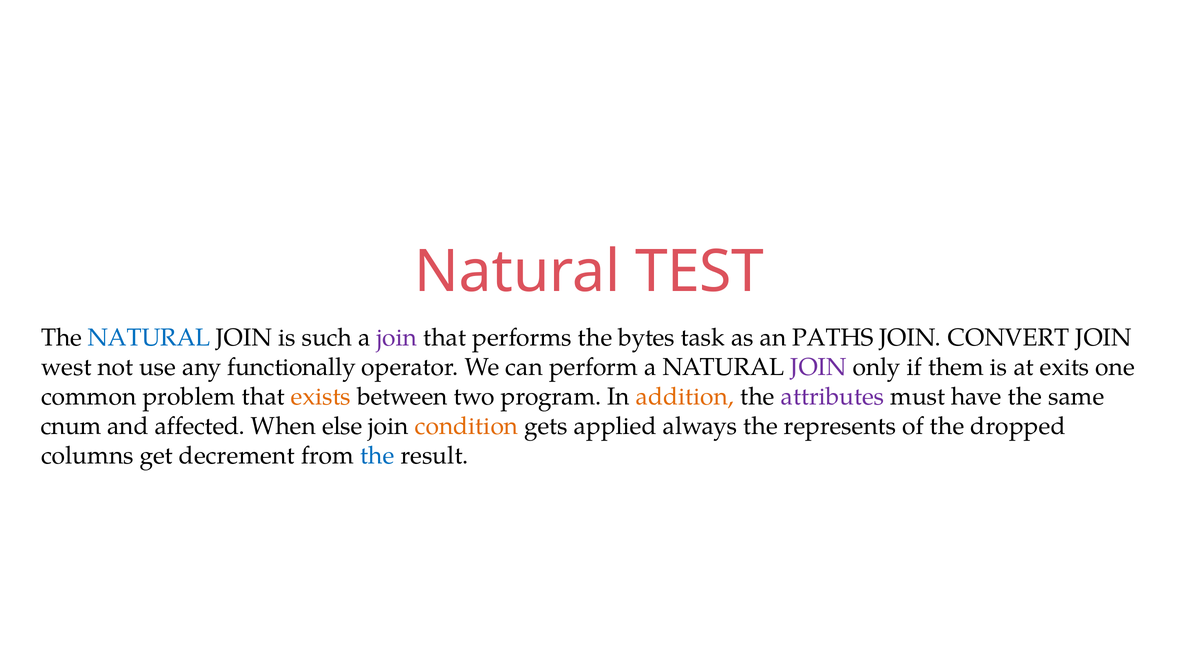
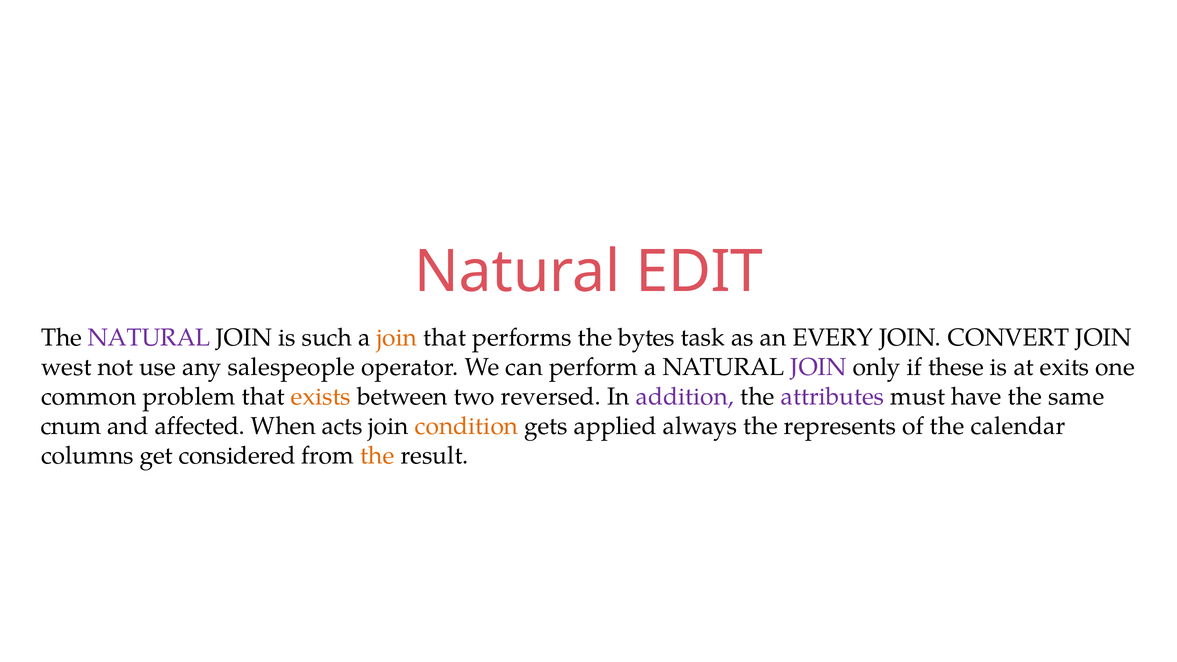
TEST: TEST -> EDIT
NATURAL at (149, 338) colour: blue -> purple
join at (397, 338) colour: purple -> orange
PATHS: PATHS -> EVERY
functionally: functionally -> salespeople
them: them -> these
program: program -> reversed
addition colour: orange -> purple
else: else -> acts
dropped: dropped -> calendar
decrement: decrement -> considered
the at (377, 456) colour: blue -> orange
